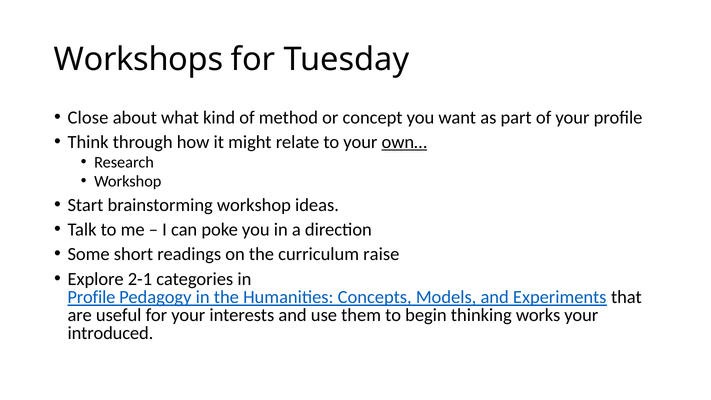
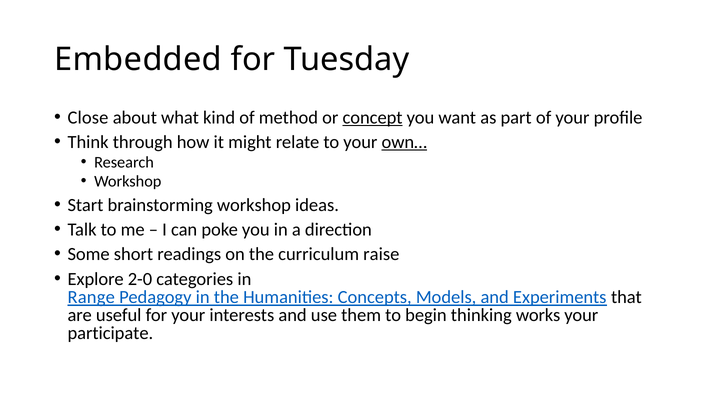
Workshops: Workshops -> Embedded
concept underline: none -> present
2-1: 2-1 -> 2-0
Profile at (91, 297): Profile -> Range
introduced: introduced -> participate
